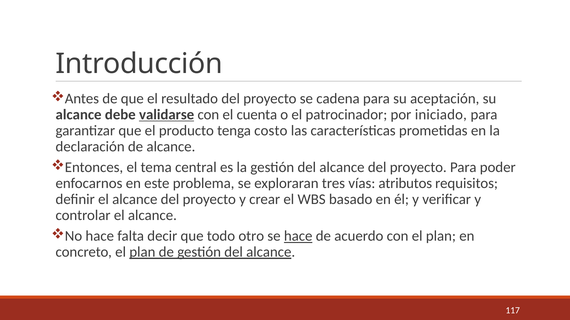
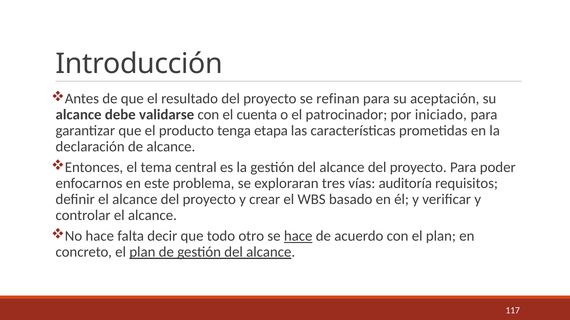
cadena: cadena -> refinan
validarse underline: present -> none
costo: costo -> etapa
atributos: atributos -> auditoría
